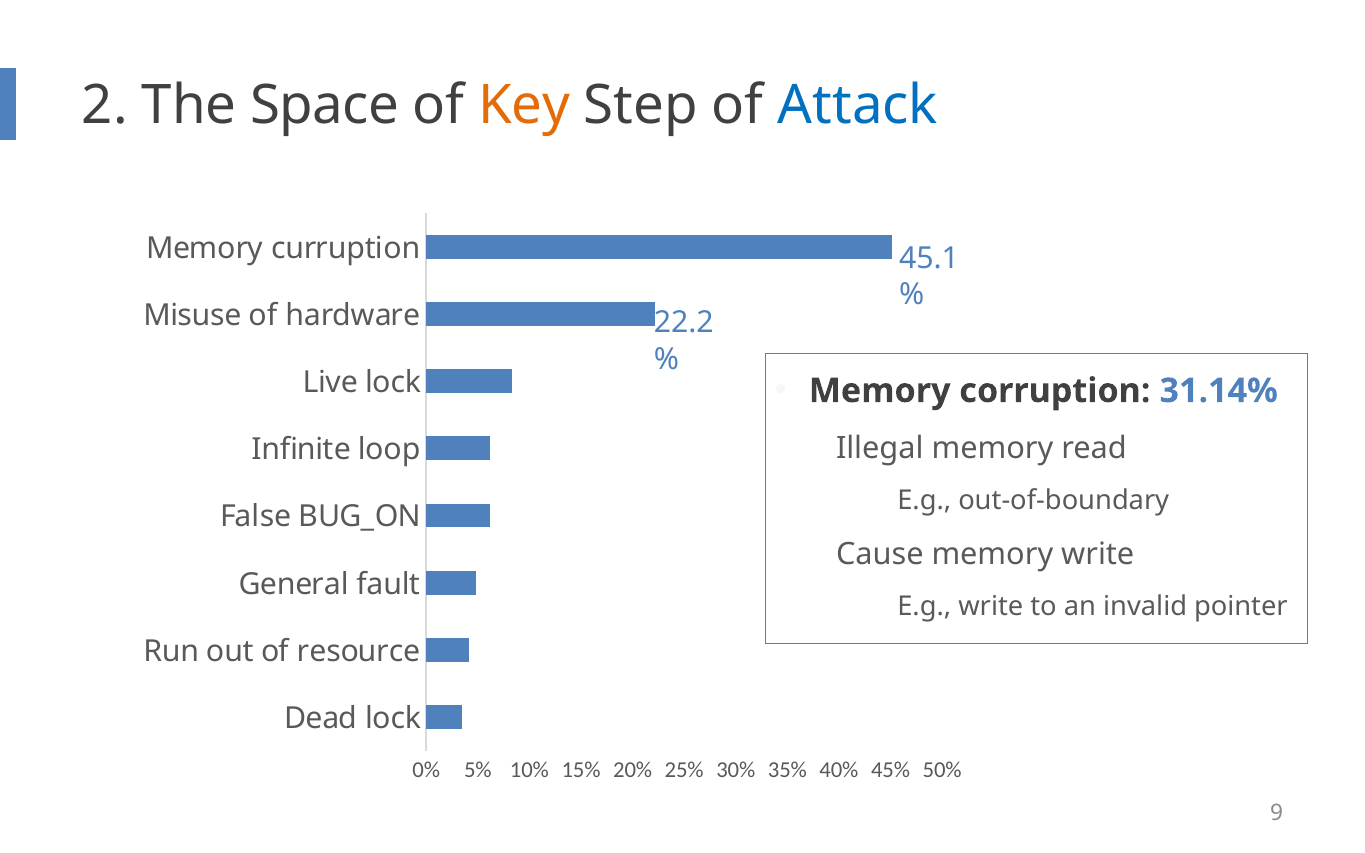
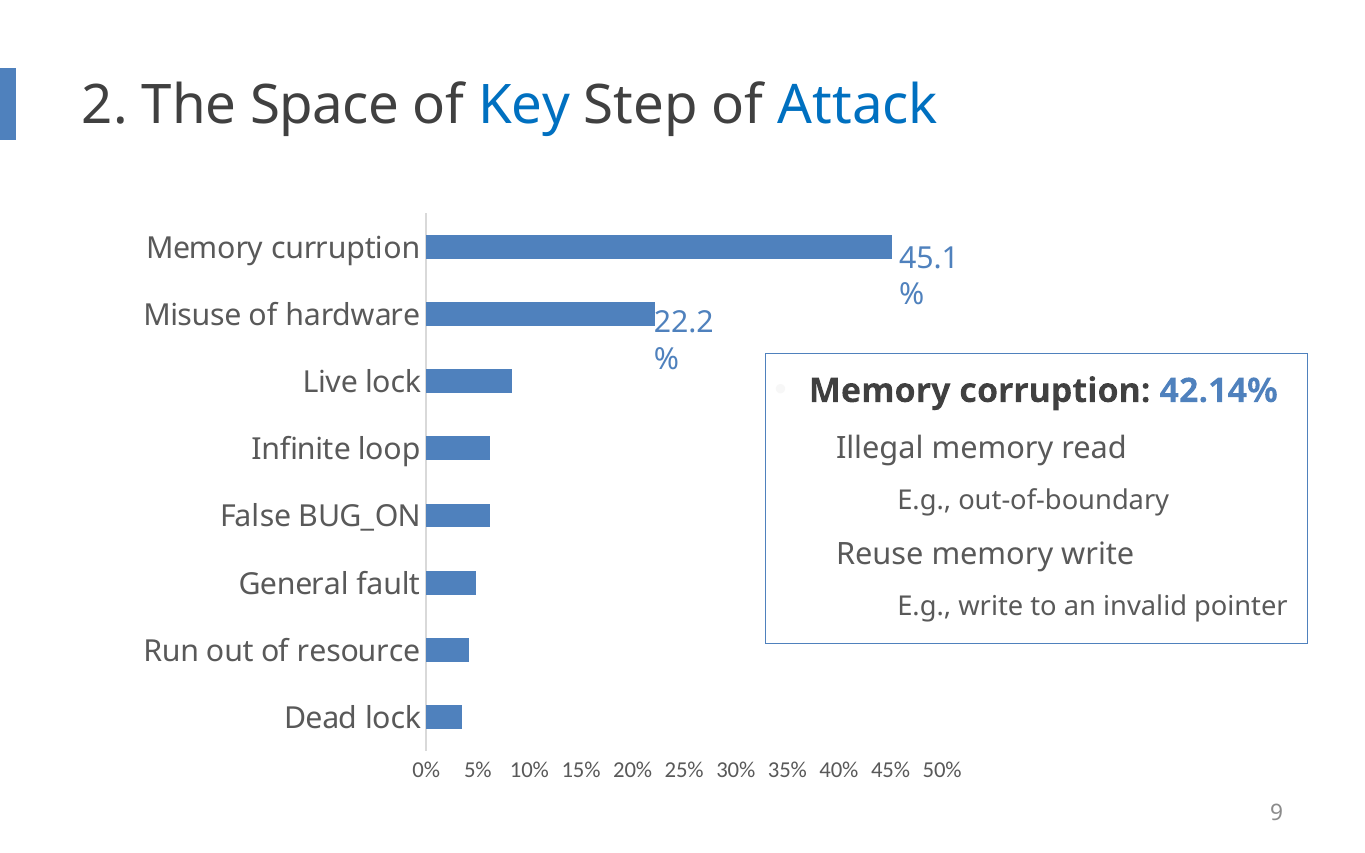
Key colour: orange -> blue
31.14%: 31.14% -> 42.14%
Cause: Cause -> Reuse
